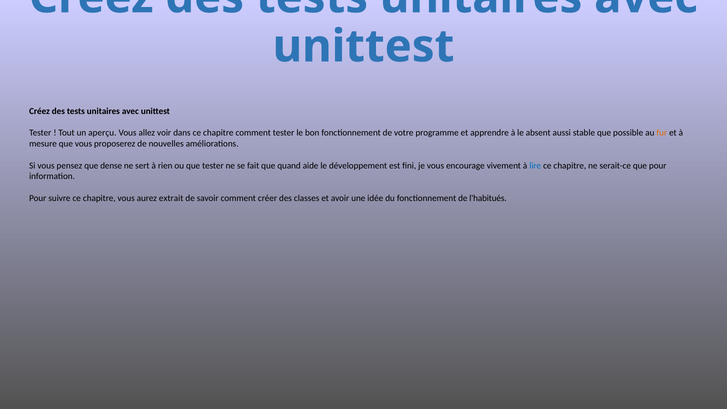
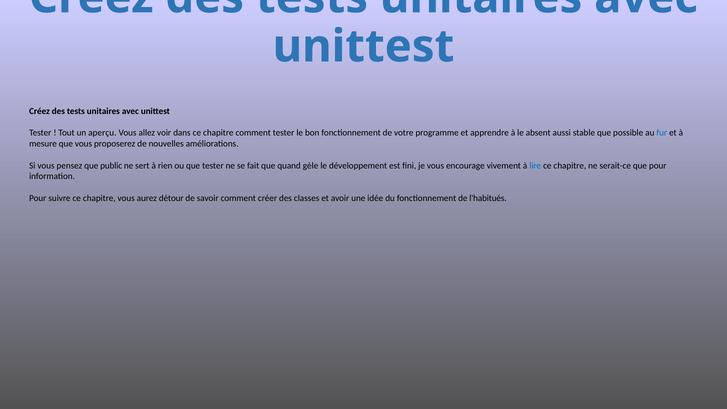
fur colour: orange -> blue
dense: dense -> public
aide: aide -> gèle
extrait: extrait -> détour
